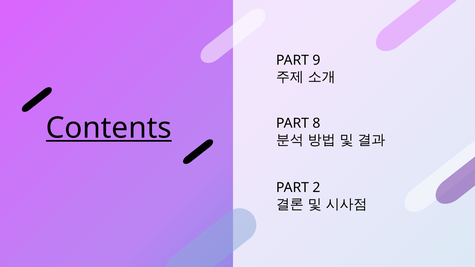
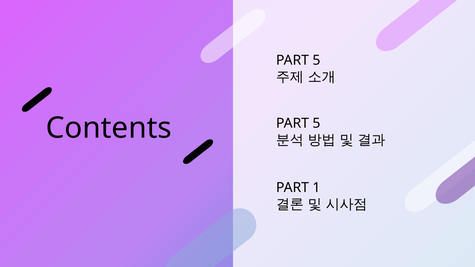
9 at (316, 60): 9 -> 5
8 at (316, 124): 8 -> 5
Contents underline: present -> none
2: 2 -> 1
